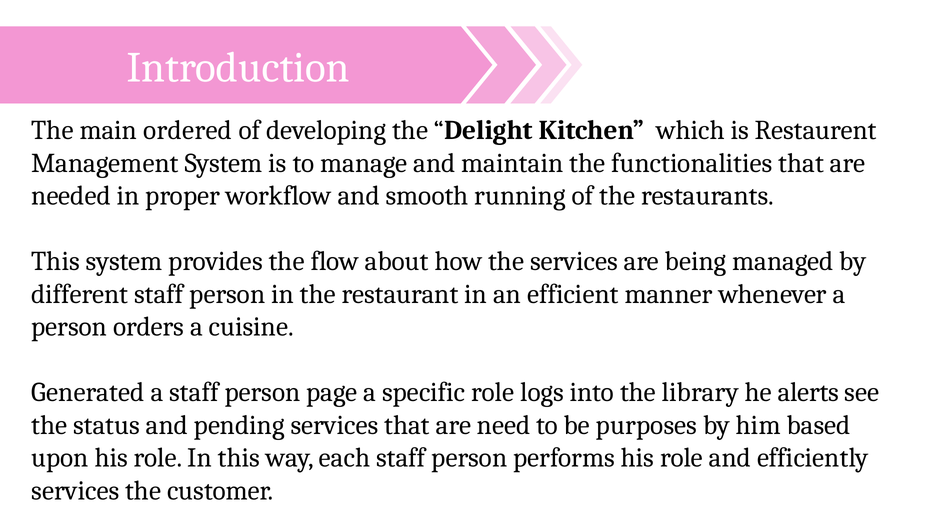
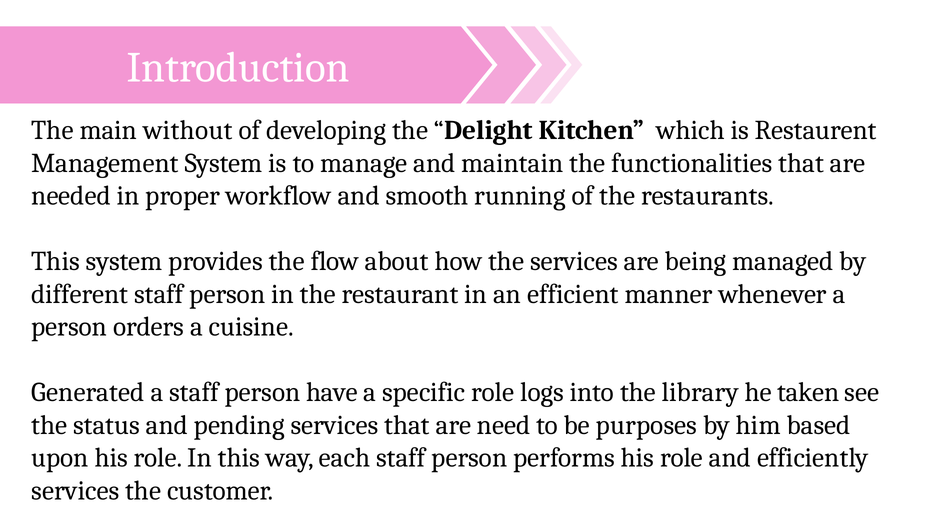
ordered: ordered -> without
page: page -> have
alerts: alerts -> taken
